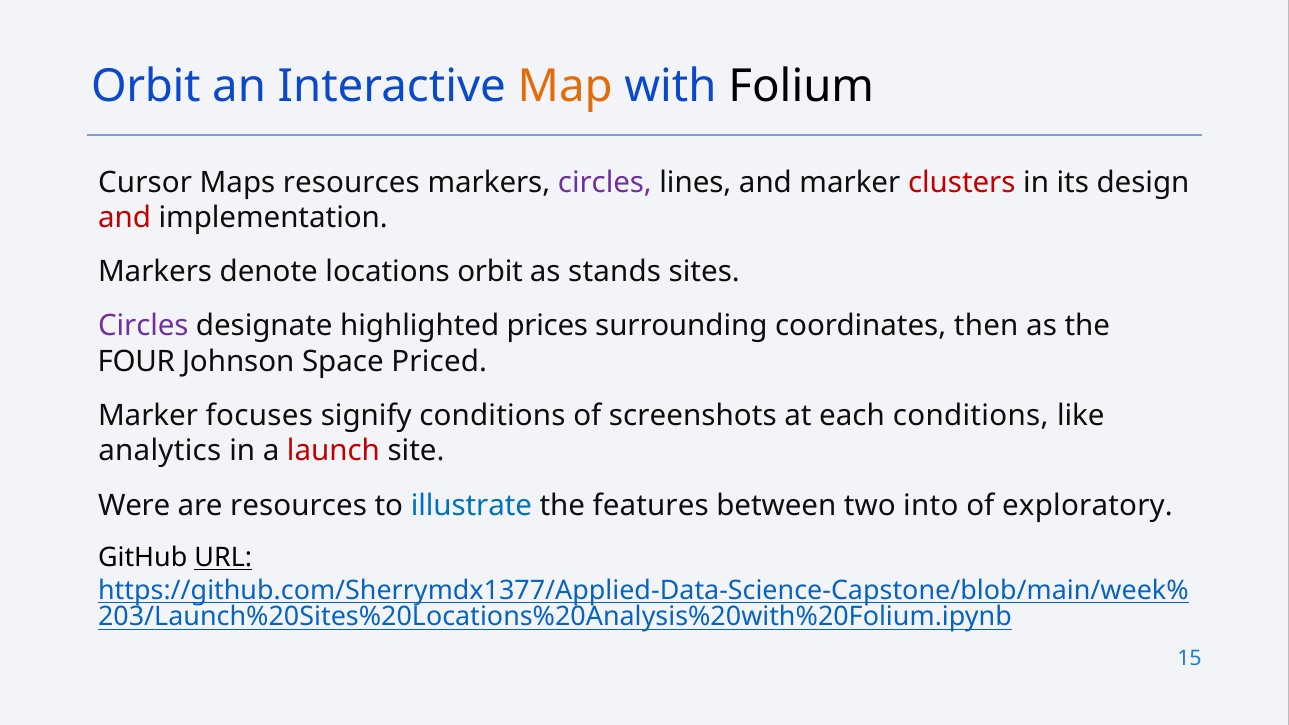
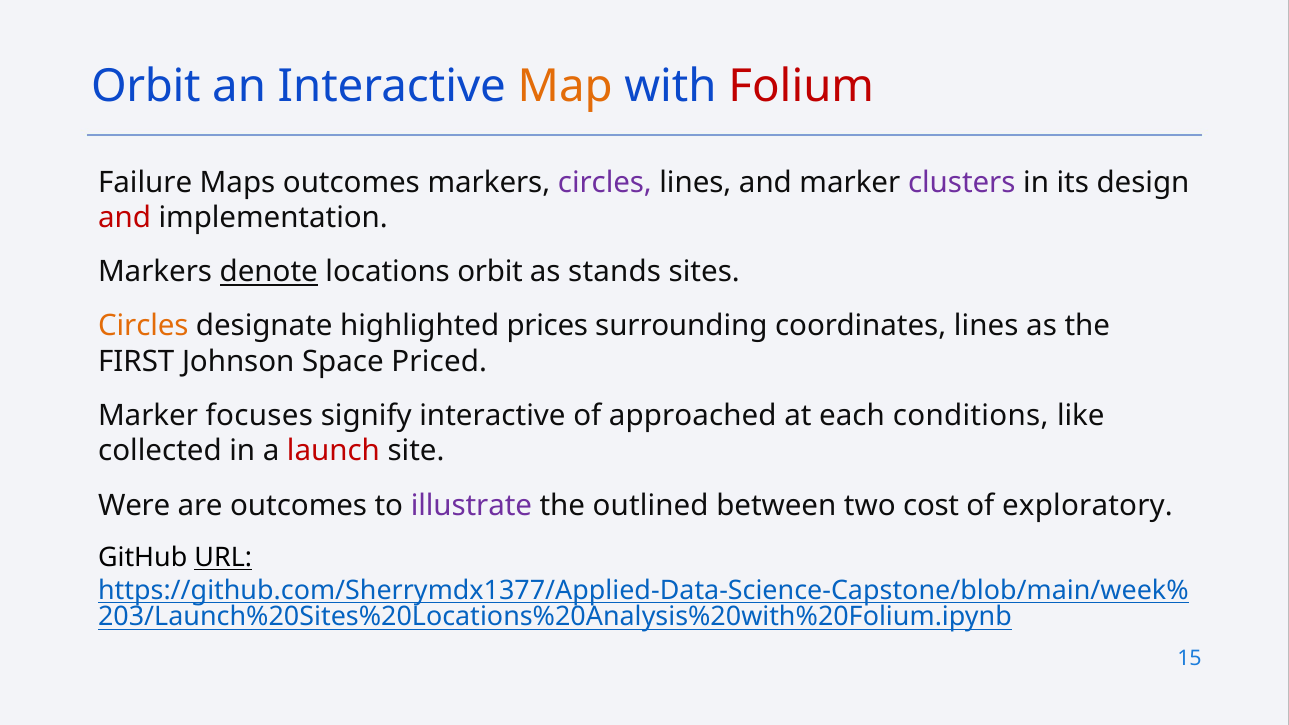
Folium colour: black -> red
Cursor: Cursor -> Failure
Maps resources: resources -> outcomes
clusters colour: red -> purple
denote underline: none -> present
Circles at (143, 326) colour: purple -> orange
coordinates then: then -> lines
FOUR: FOUR -> FIRST
signify conditions: conditions -> interactive
screenshots: screenshots -> approached
analytics: analytics -> collected
are resources: resources -> outcomes
illustrate colour: blue -> purple
features: features -> outlined
into: into -> cost
